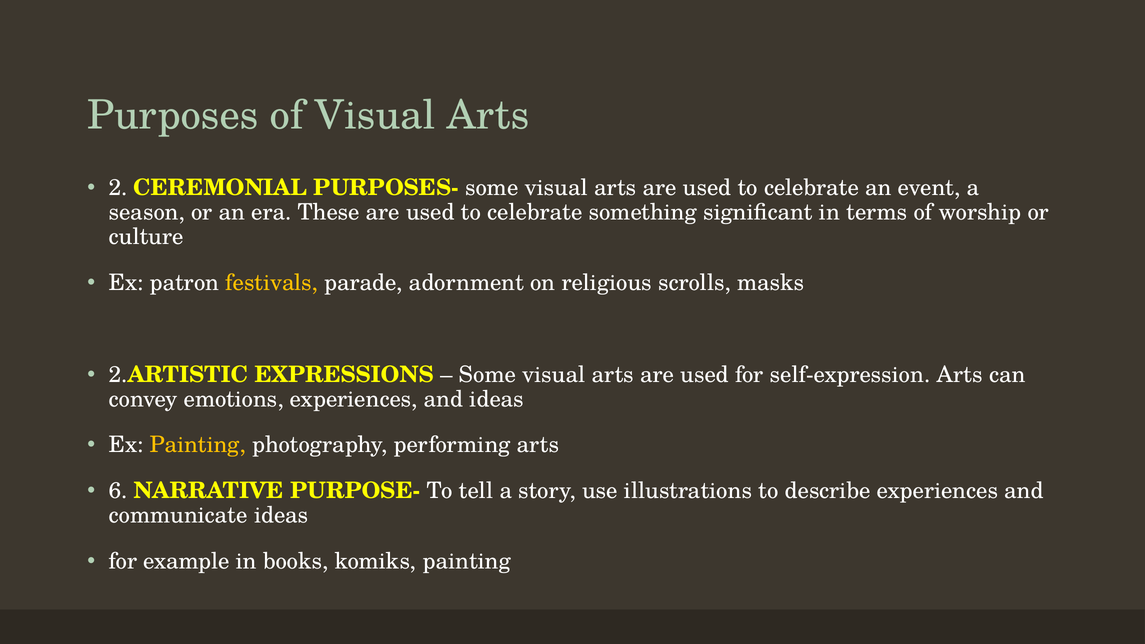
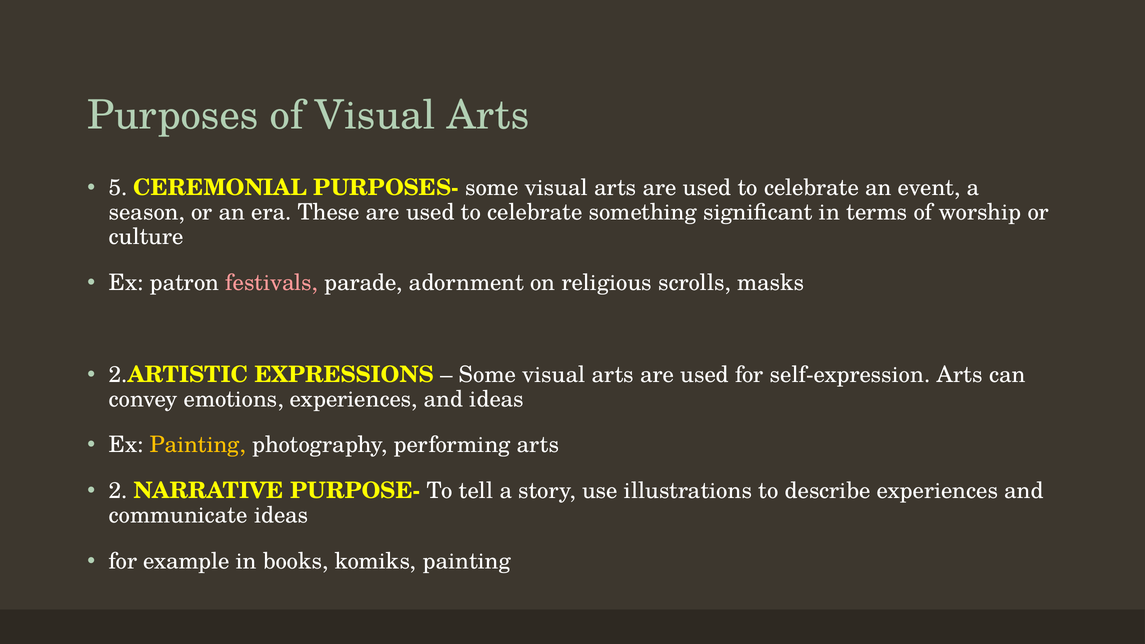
2: 2 -> 5
festivals colour: yellow -> pink
6: 6 -> 2
